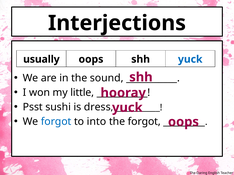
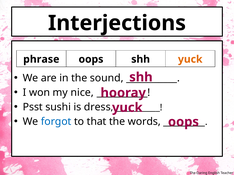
usually: usually -> phrase
yuck at (190, 59) colour: blue -> orange
little: little -> nice
into: into -> that
the forgot: forgot -> words
